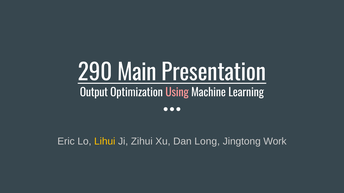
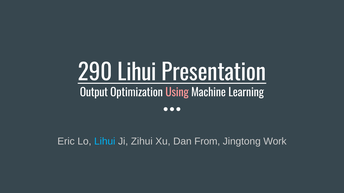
290 Main: Main -> Lihui
Lihui at (105, 142) colour: yellow -> light blue
Long: Long -> From
